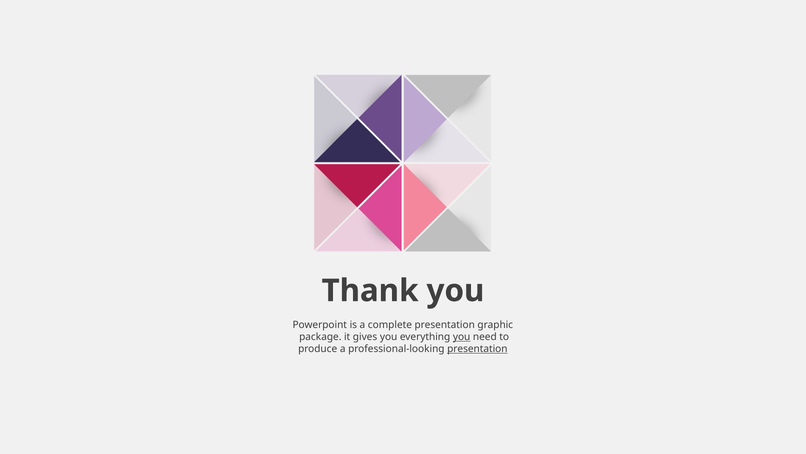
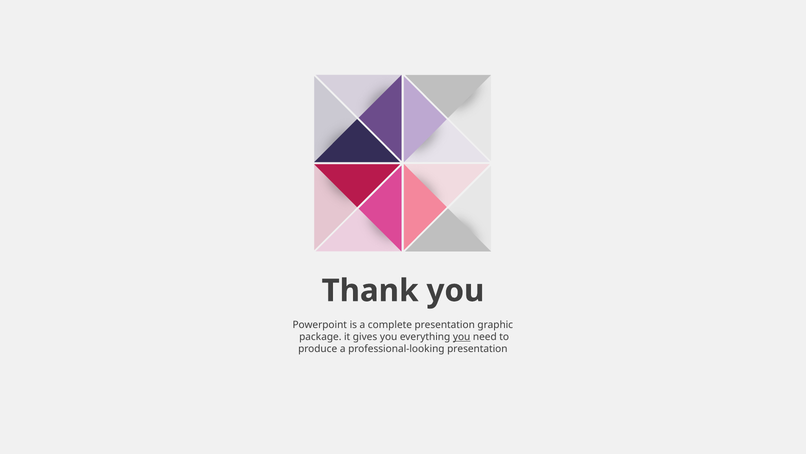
presentation at (477, 349) underline: present -> none
